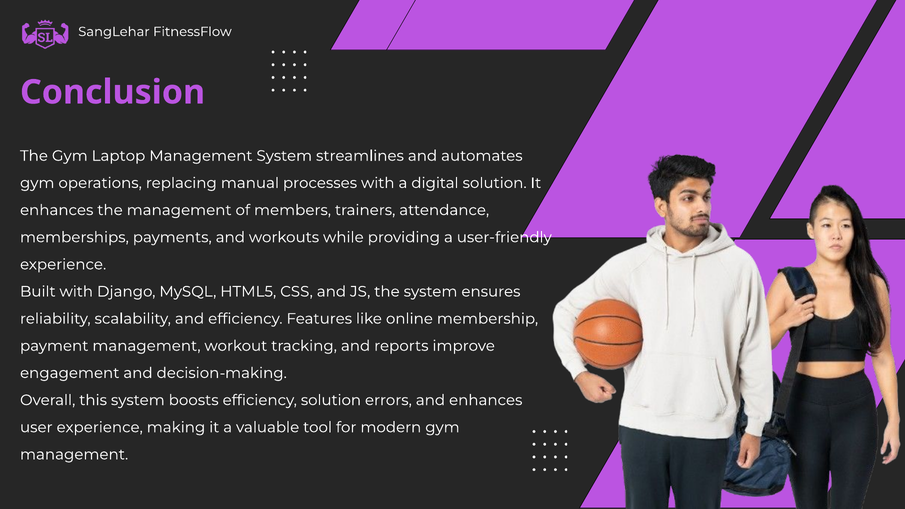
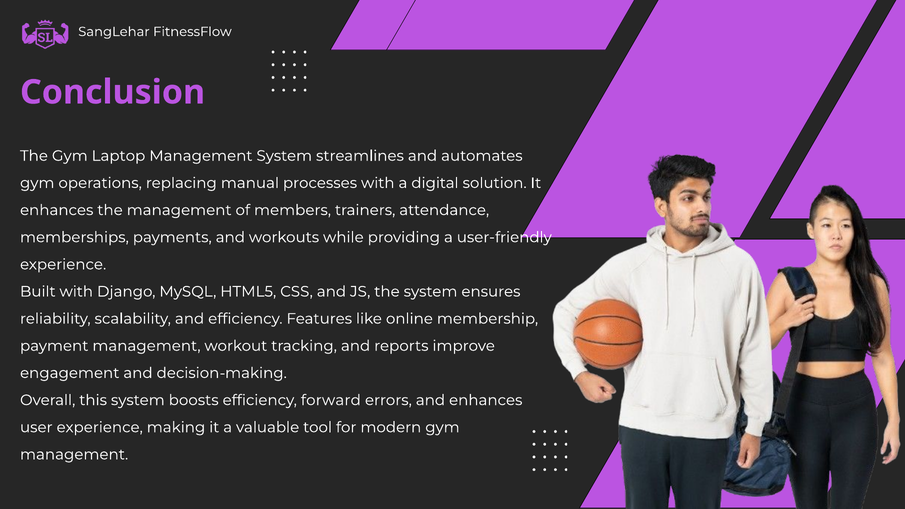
efficiency solution: solution -> forward
